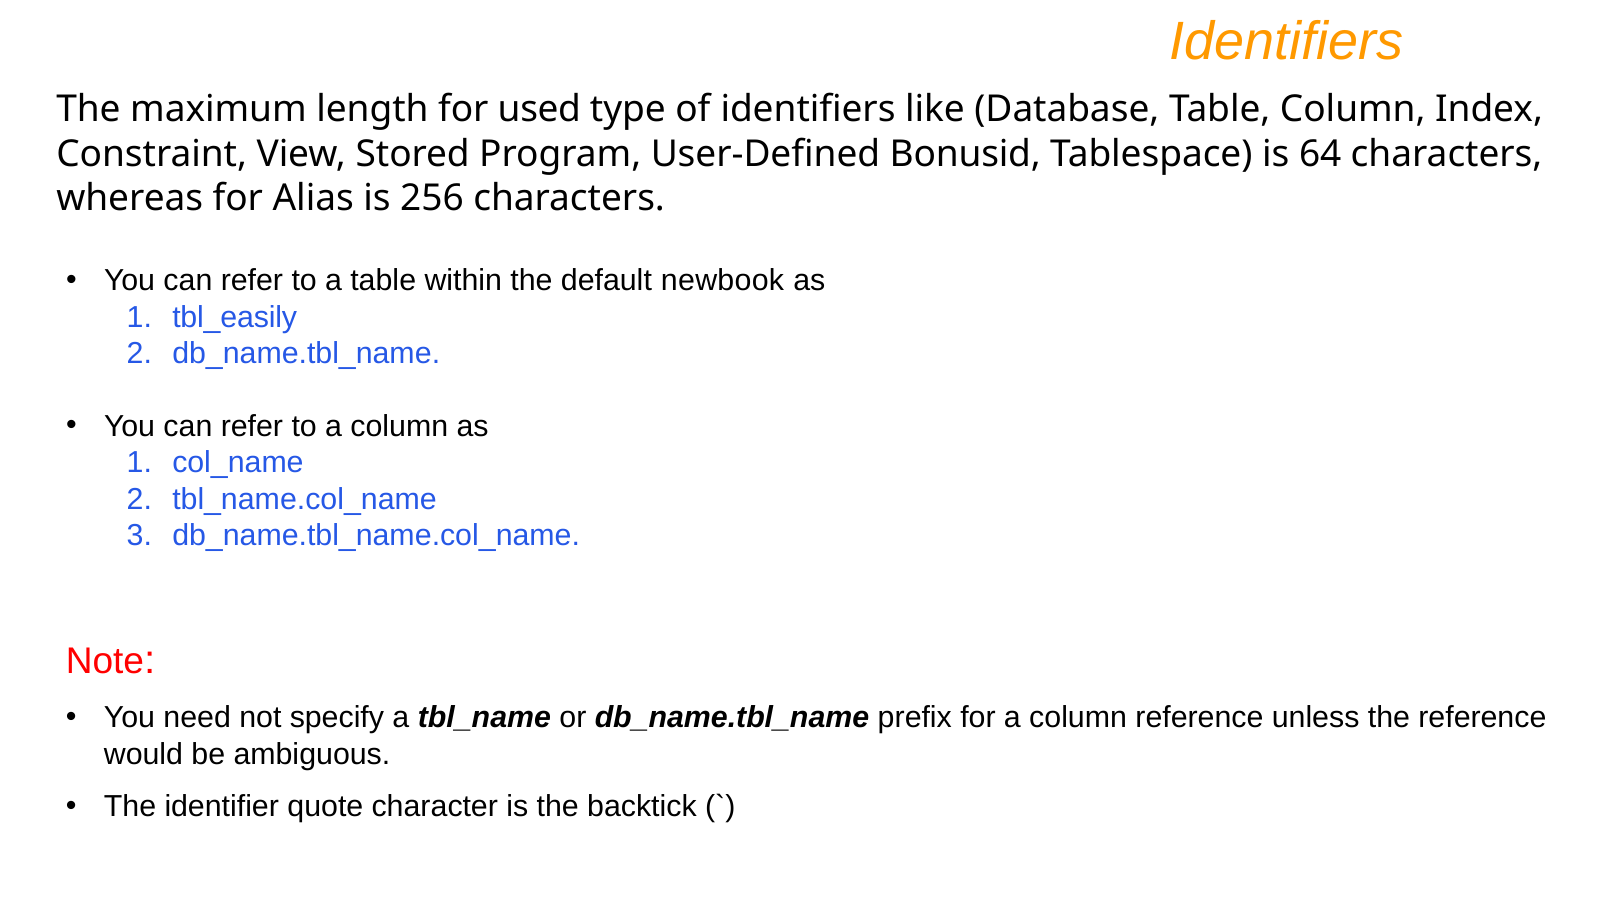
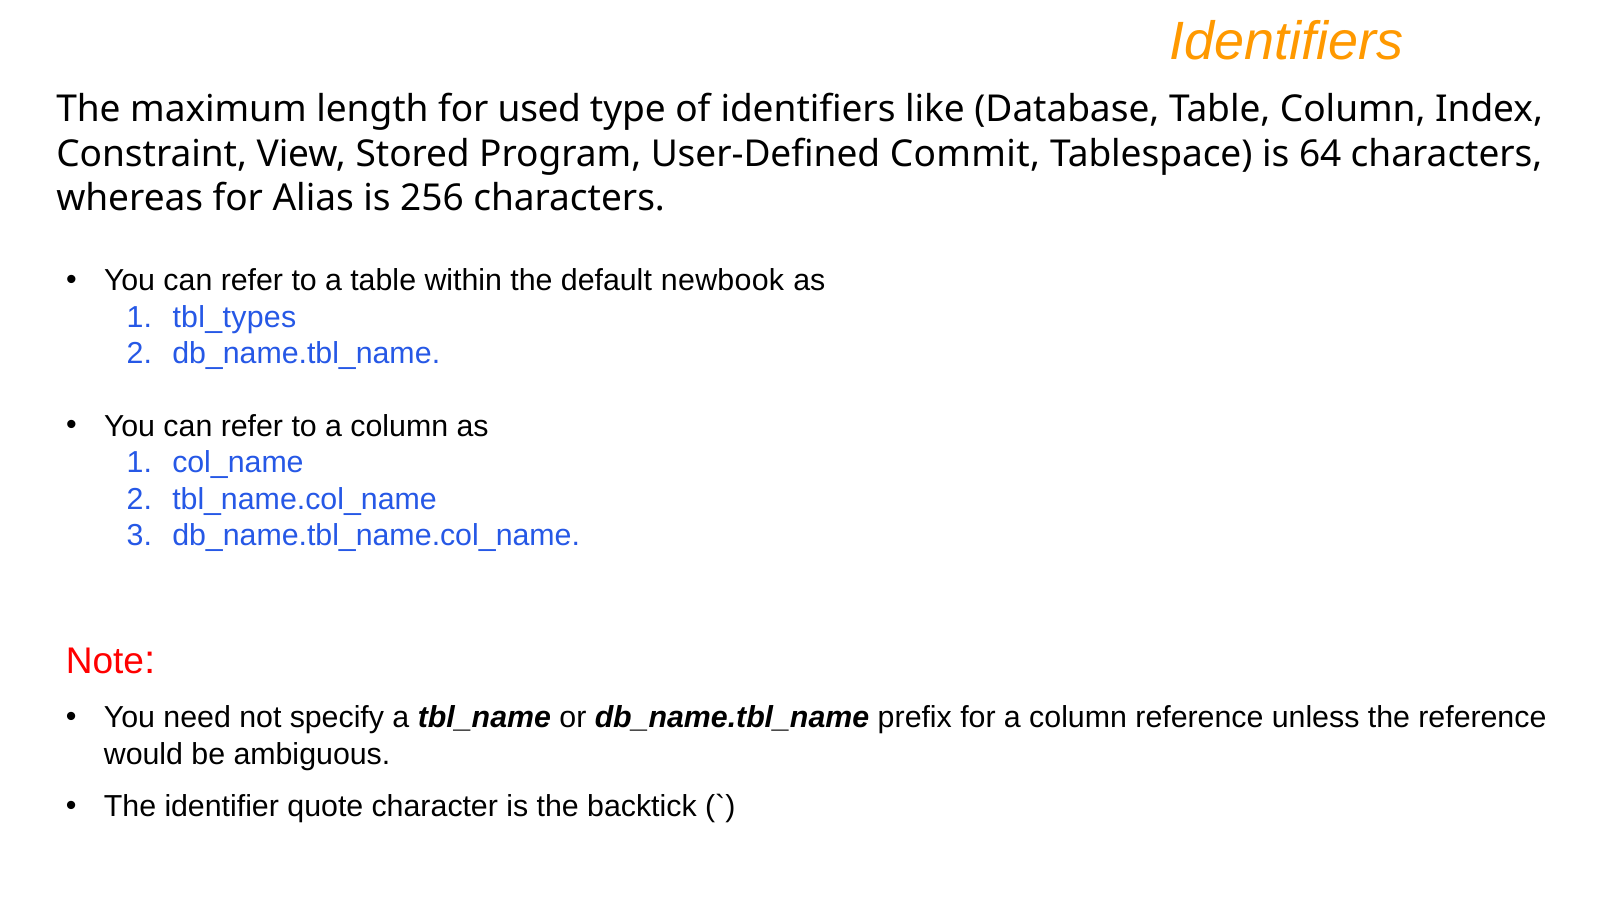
Bonusid: Bonusid -> Commit
tbl_easily: tbl_easily -> tbl_types
